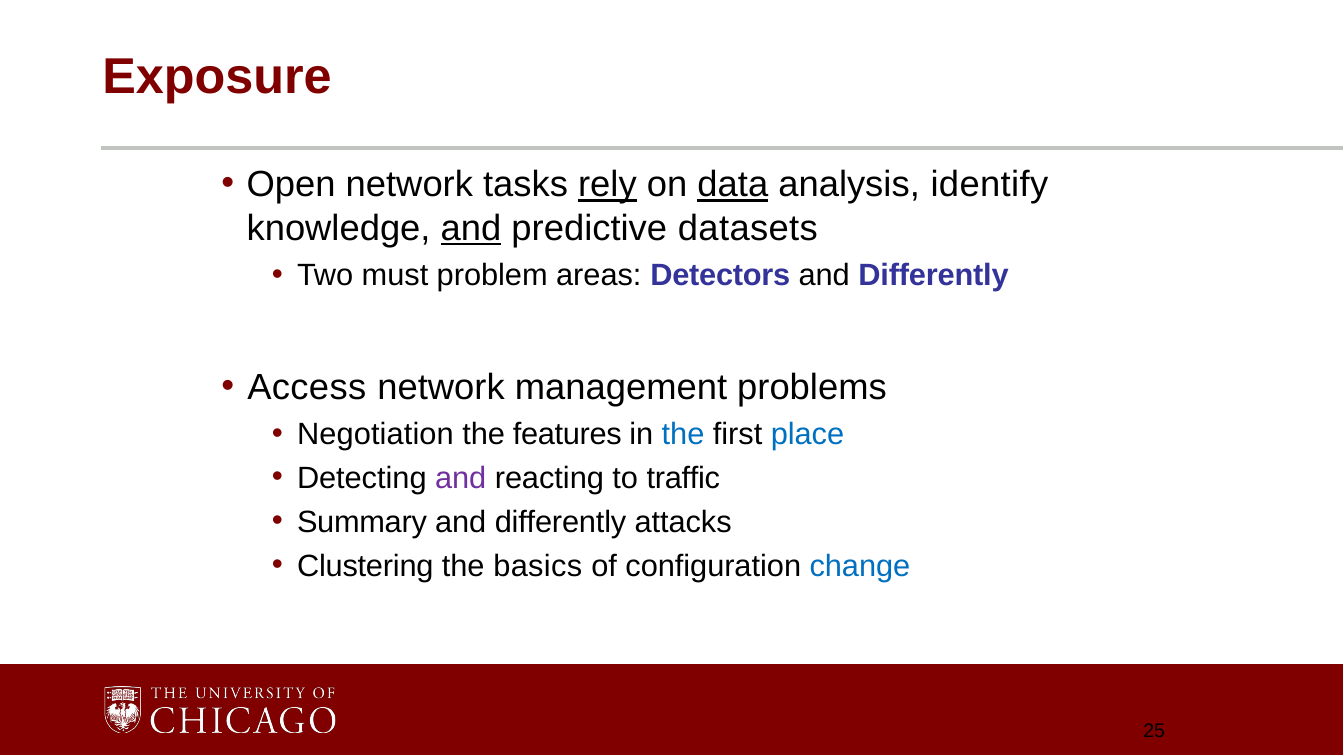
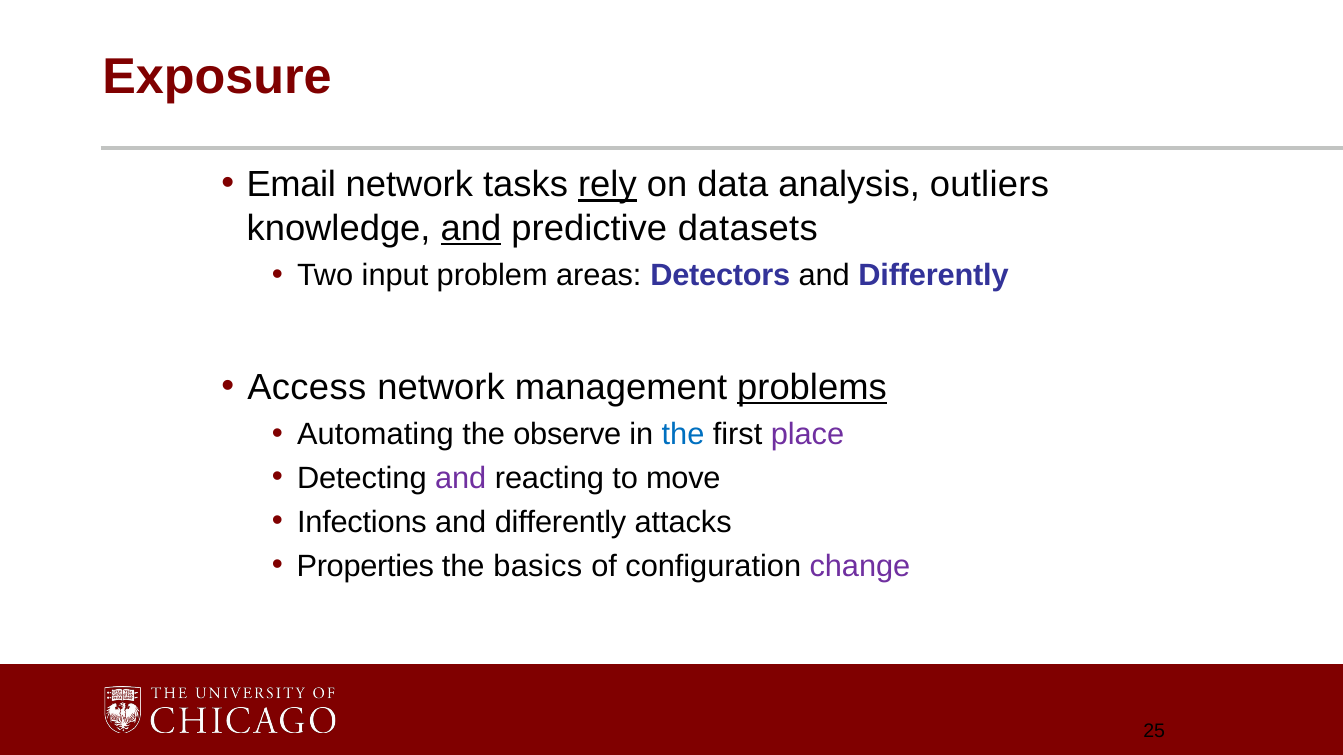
Open: Open -> Email
data underline: present -> none
identify: identify -> outliers
must: must -> input
problems underline: none -> present
Negotiation: Negotiation -> Automating
features: features -> observe
place colour: blue -> purple
traffic: traffic -> move
Summary: Summary -> Infections
Clustering: Clustering -> Properties
change colour: blue -> purple
